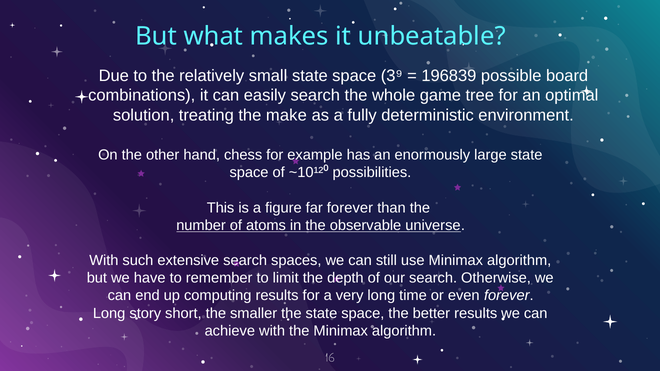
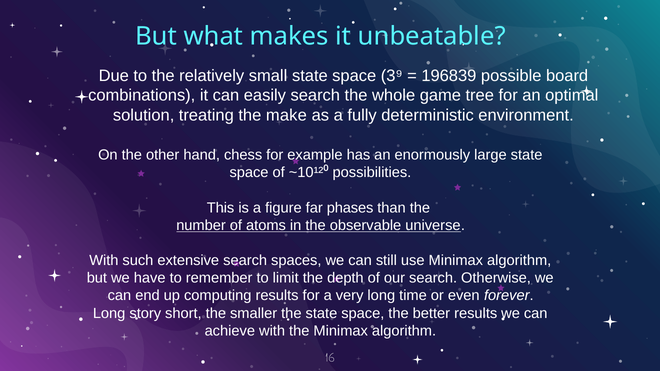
far forever: forever -> phases
